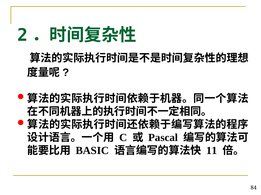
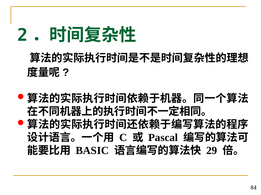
11: 11 -> 29
